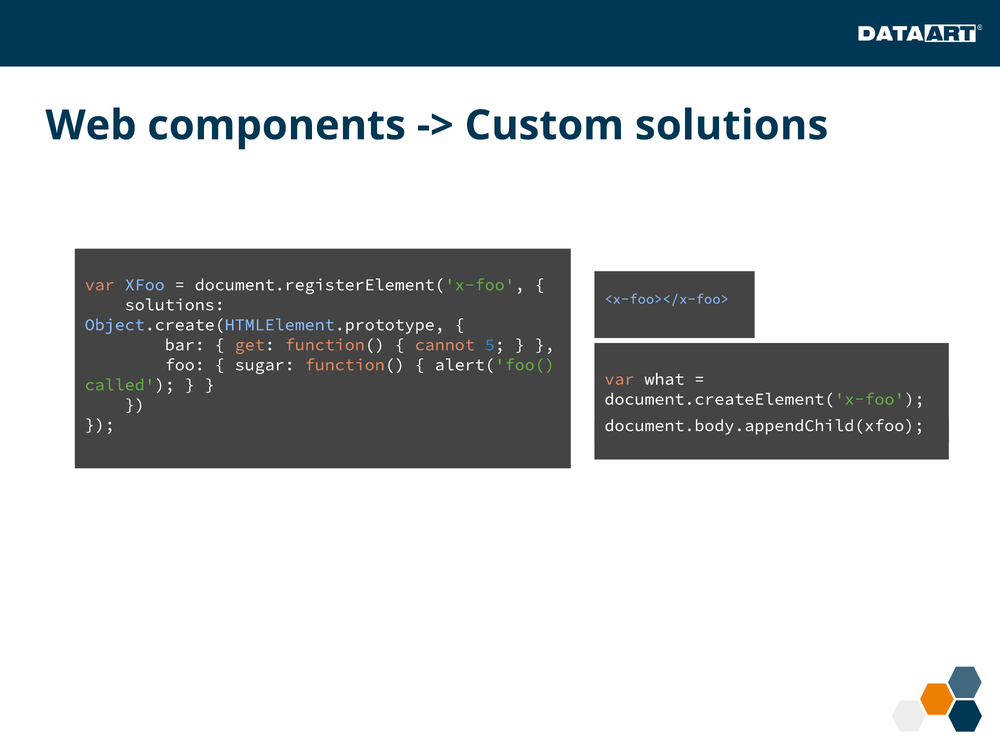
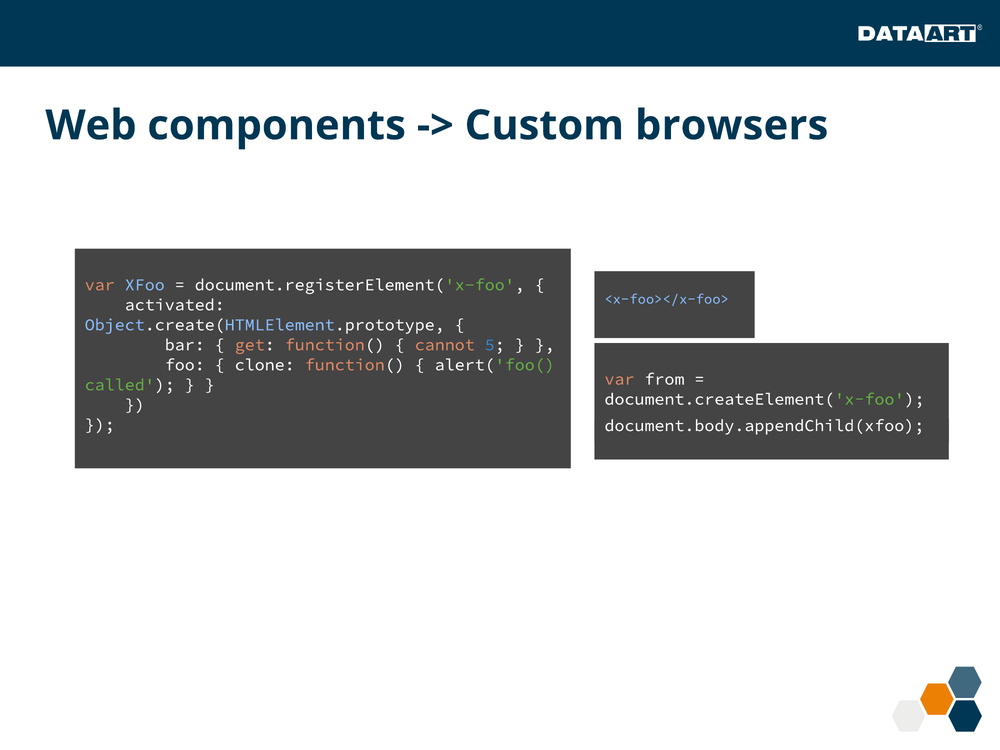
Custom solutions: solutions -> browsers
solutions at (175, 305): solutions -> activated
sugar: sugar -> clone
what: what -> from
